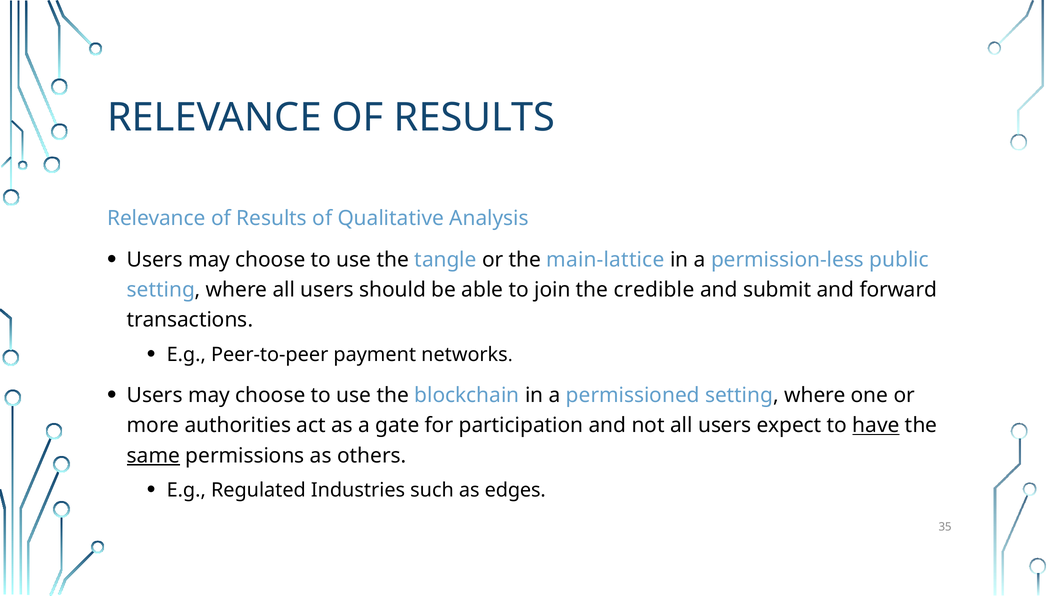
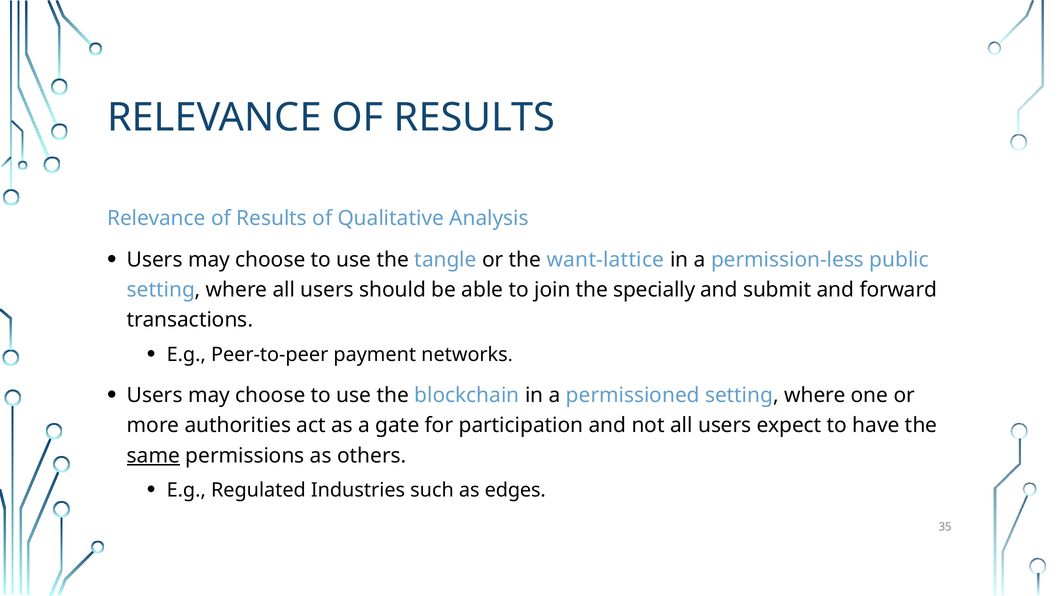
main-lattice: main-lattice -> want-lattice
credible: credible -> specially
have underline: present -> none
